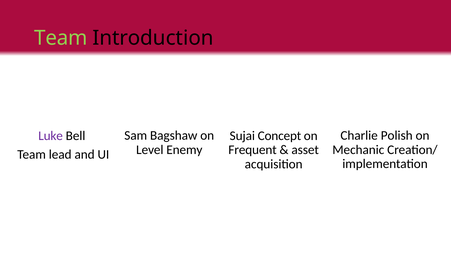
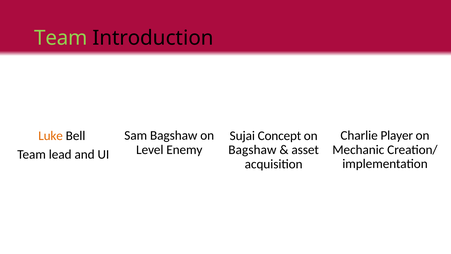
Polish: Polish -> Player
Luke colour: purple -> orange
Frequent at (253, 150): Frequent -> Bagshaw
